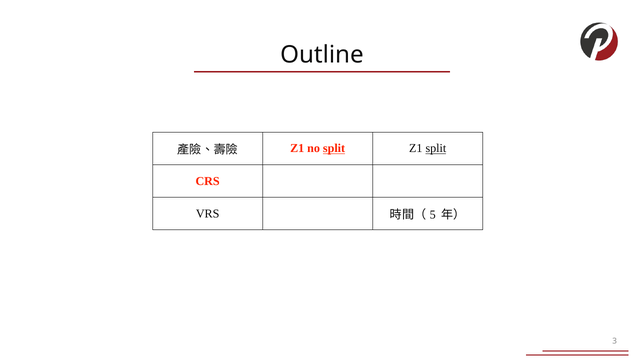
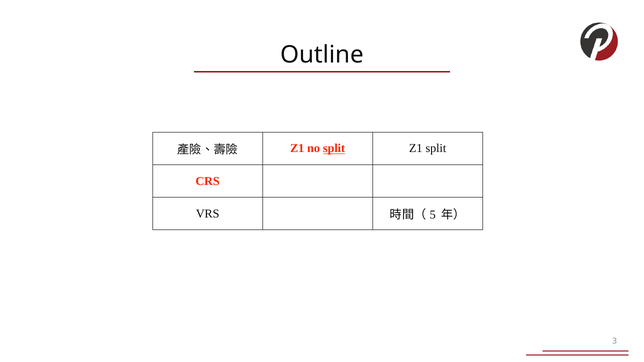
split at (436, 149) underline: present -> none
